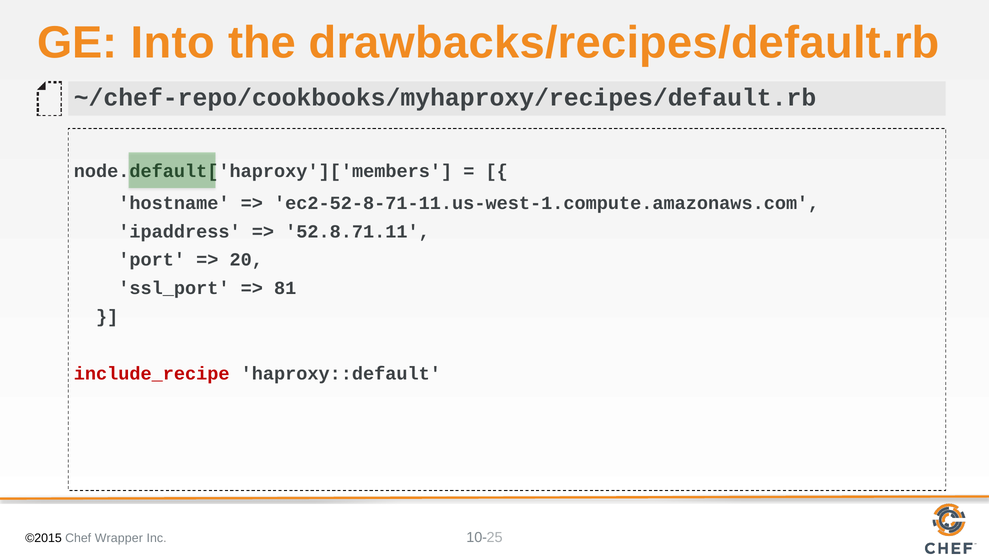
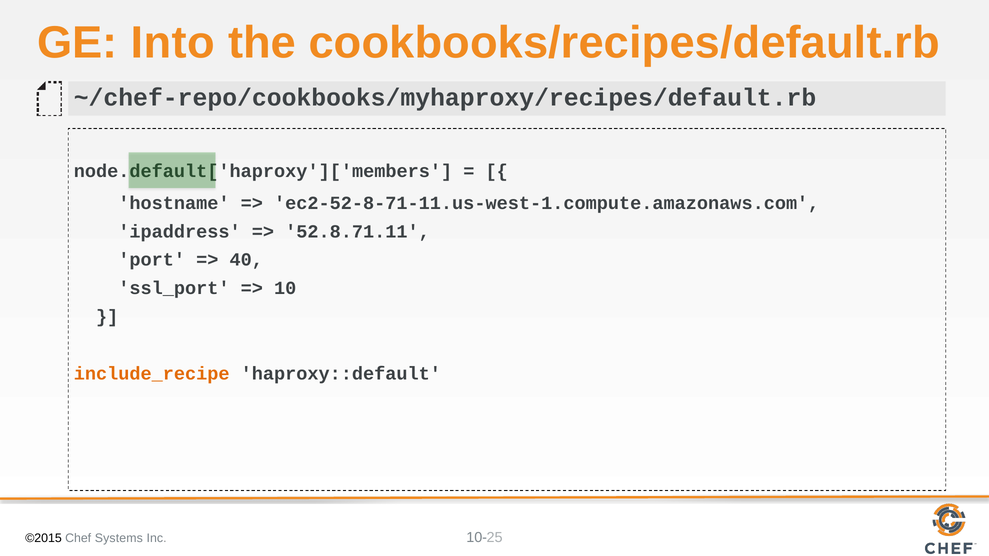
drawbacks/recipes/default.rb: drawbacks/recipes/default.rb -> cookbooks/recipes/default.rb
20: 20 -> 40
81: 81 -> 10
include_recipe colour: red -> orange
Wrapper: Wrapper -> Systems
